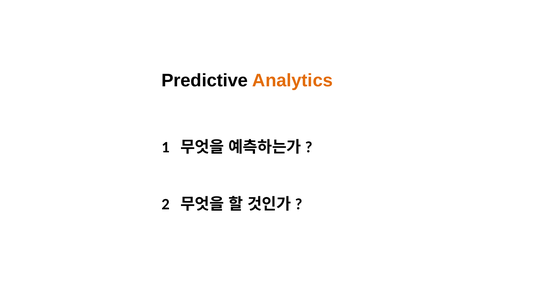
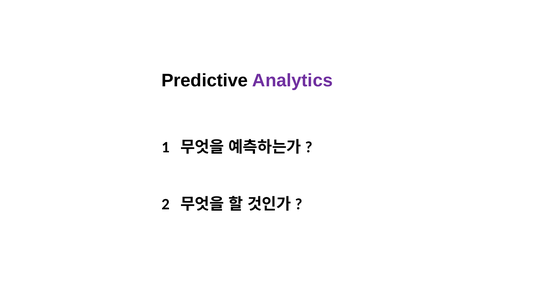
Analytics colour: orange -> purple
